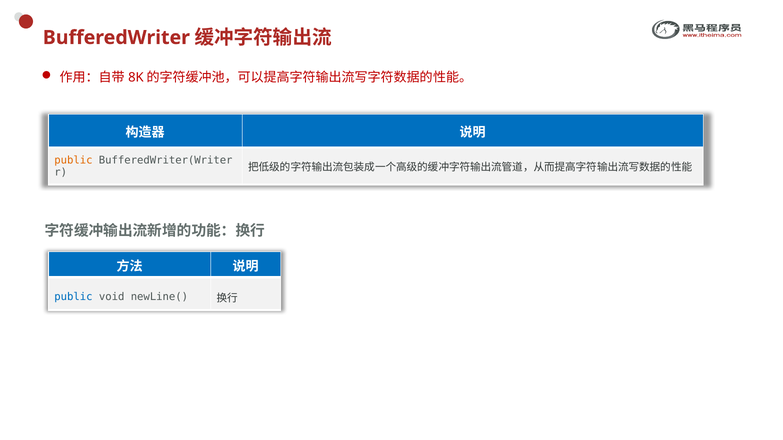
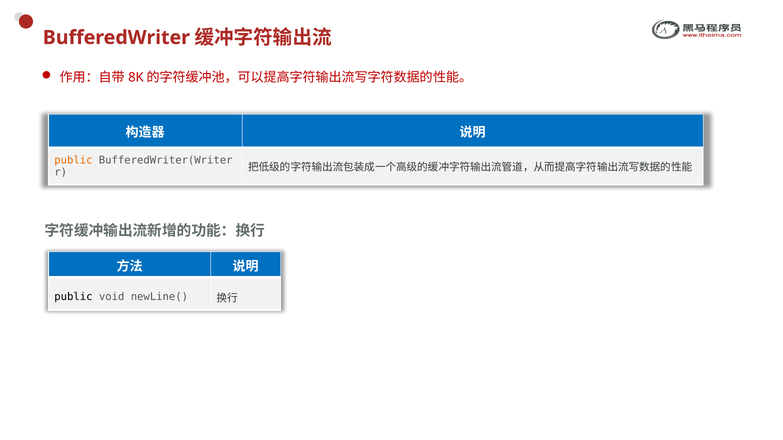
public at (73, 297) colour: blue -> black
